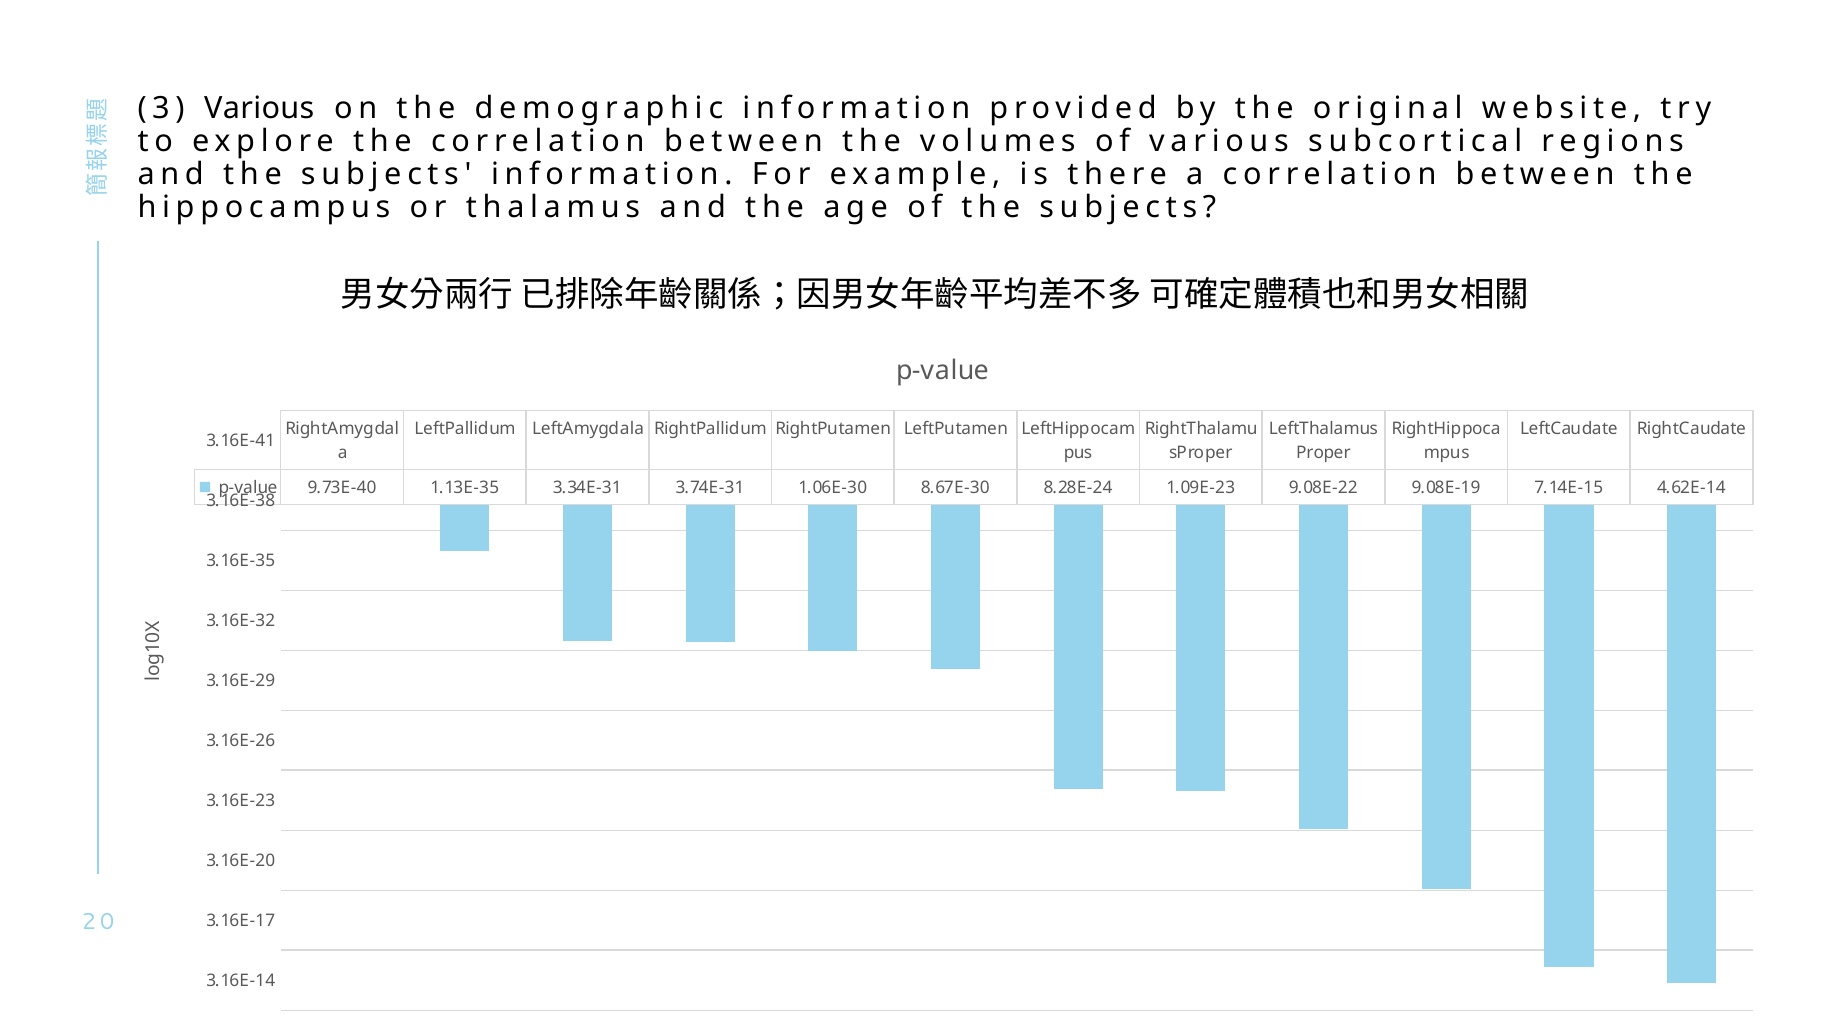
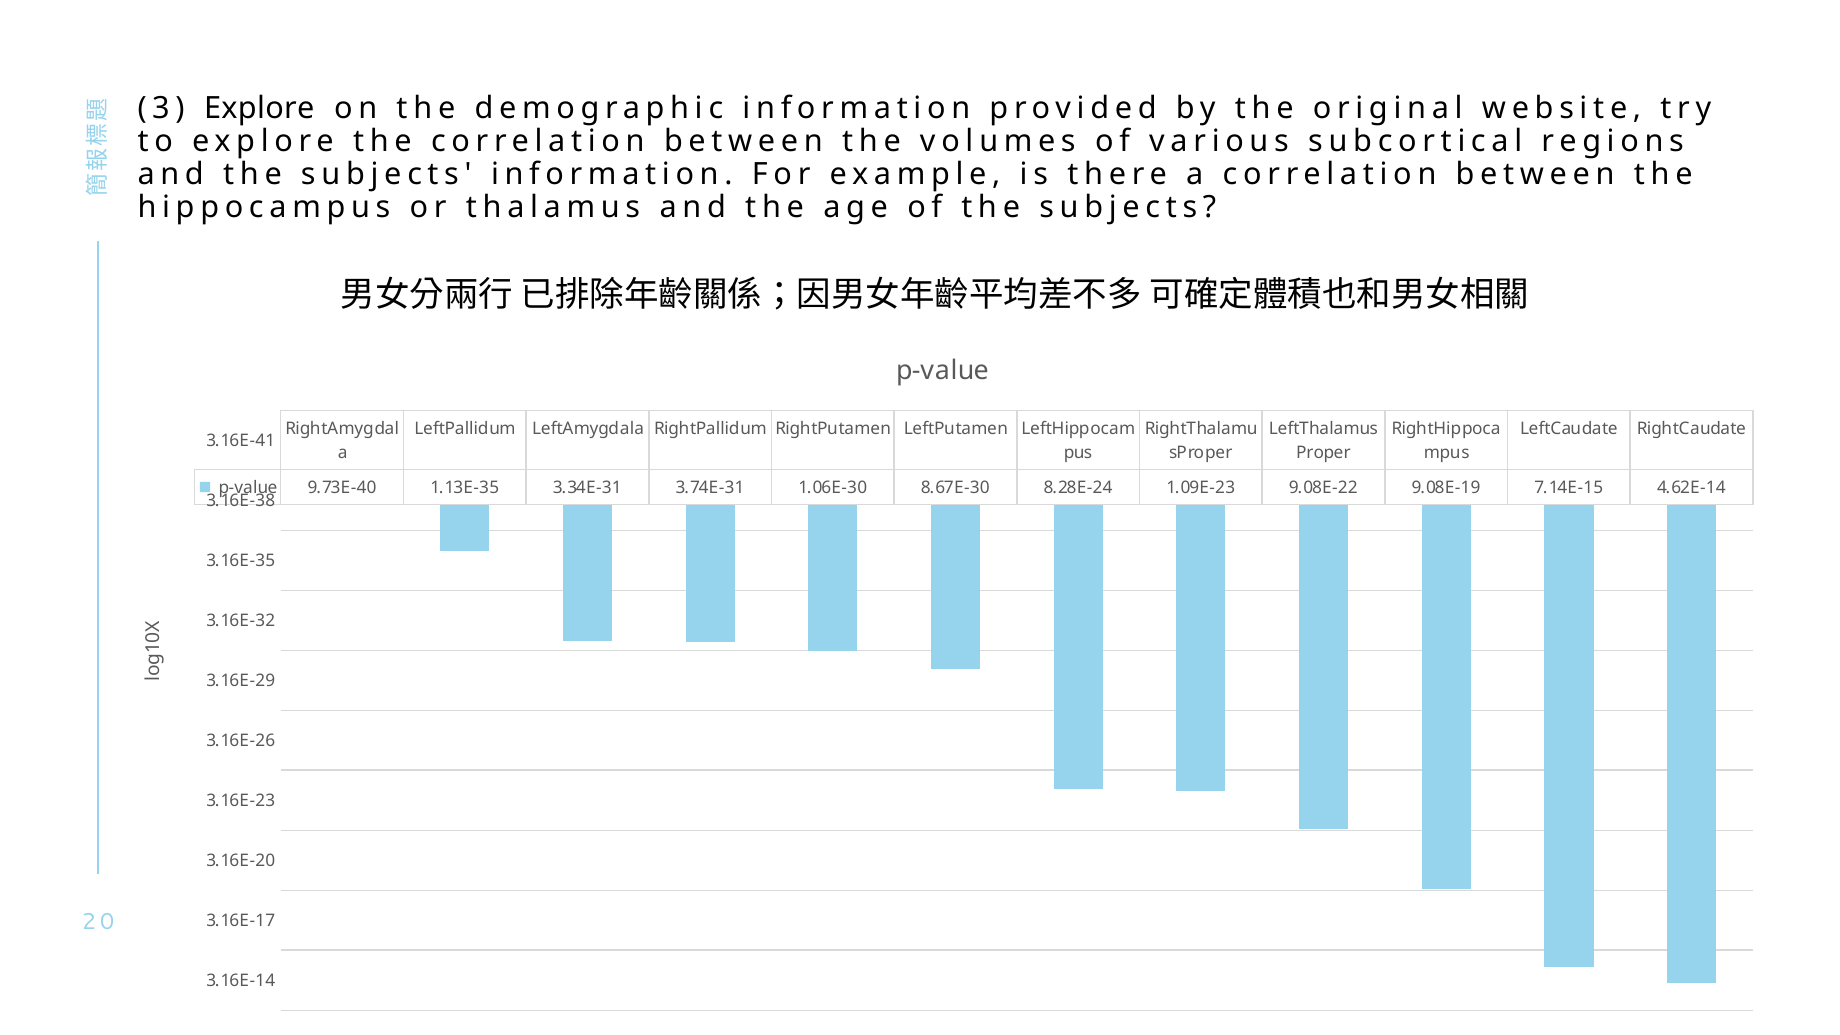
3 Various: Various -> Explore
